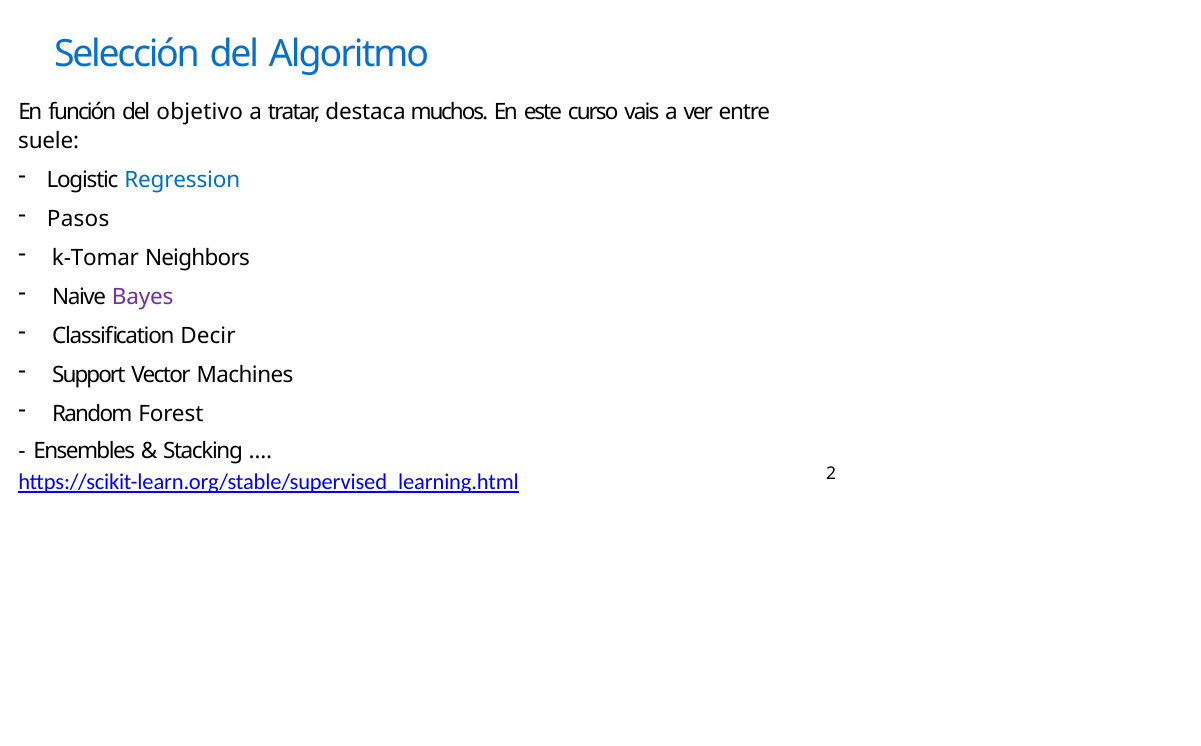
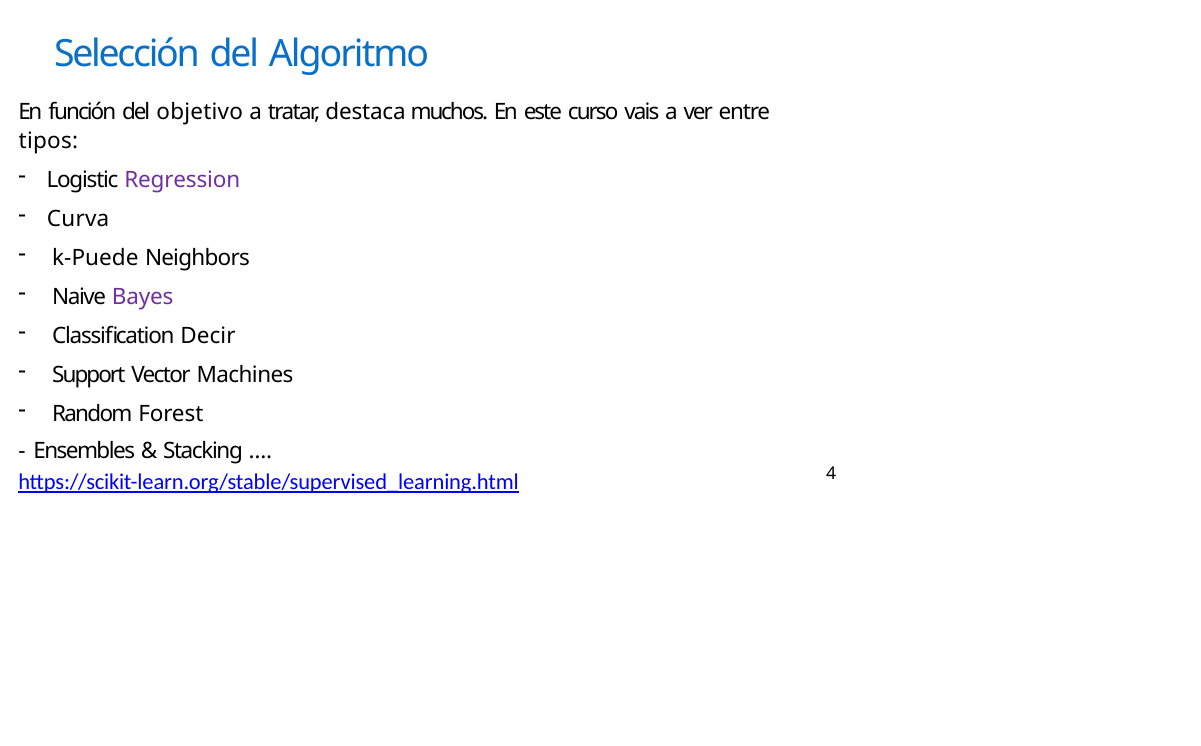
suele: suele -> tipos
Regression colour: blue -> purple
Pasos: Pasos -> Curva
k-Tomar: k-Tomar -> k-Puede
2: 2 -> 4
